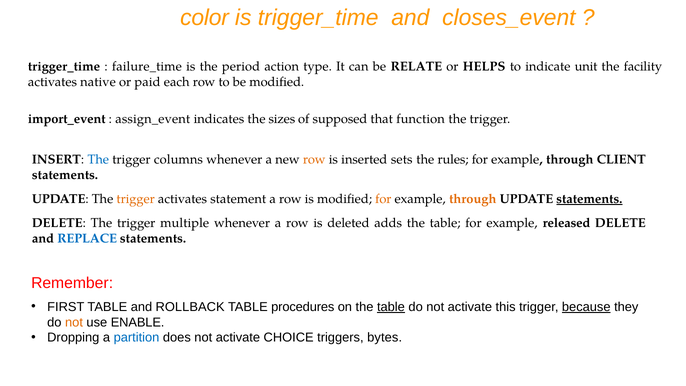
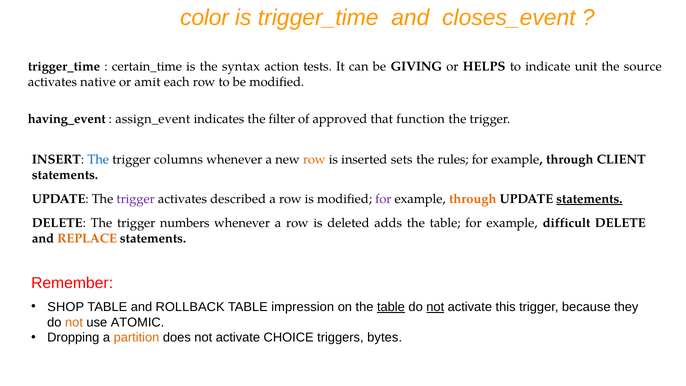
failure_time: failure_time -> certain_time
period: period -> syntax
type: type -> tests
RELATE: RELATE -> GIVING
facility: facility -> source
paid: paid -> amit
import_event: import_event -> having_event
sizes: sizes -> filter
supposed: supposed -> approved
trigger at (136, 199) colour: orange -> purple
statement: statement -> described
for at (383, 199) colour: orange -> purple
multiple: multiple -> numbers
released: released -> difficult
REPLACE colour: blue -> orange
FIRST: FIRST -> SHOP
procedures: procedures -> impression
not at (435, 307) underline: none -> present
because underline: present -> none
ENABLE: ENABLE -> ATOMIC
partition colour: blue -> orange
